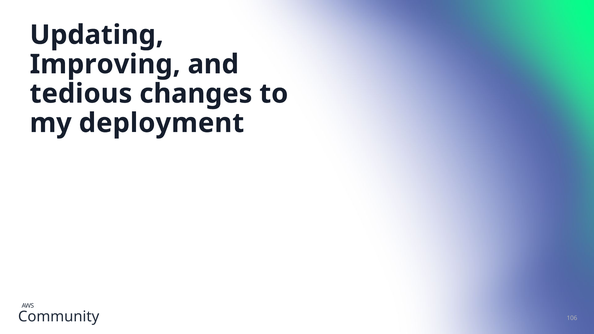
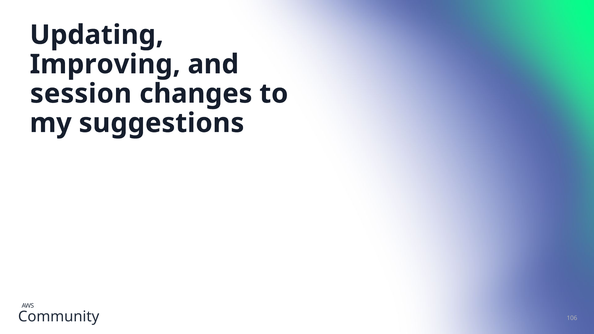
tedious: tedious -> session
deployment: deployment -> suggestions
